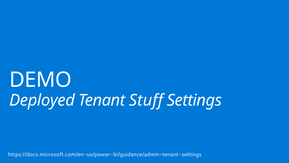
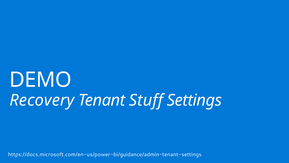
Deployed: Deployed -> Recovery
